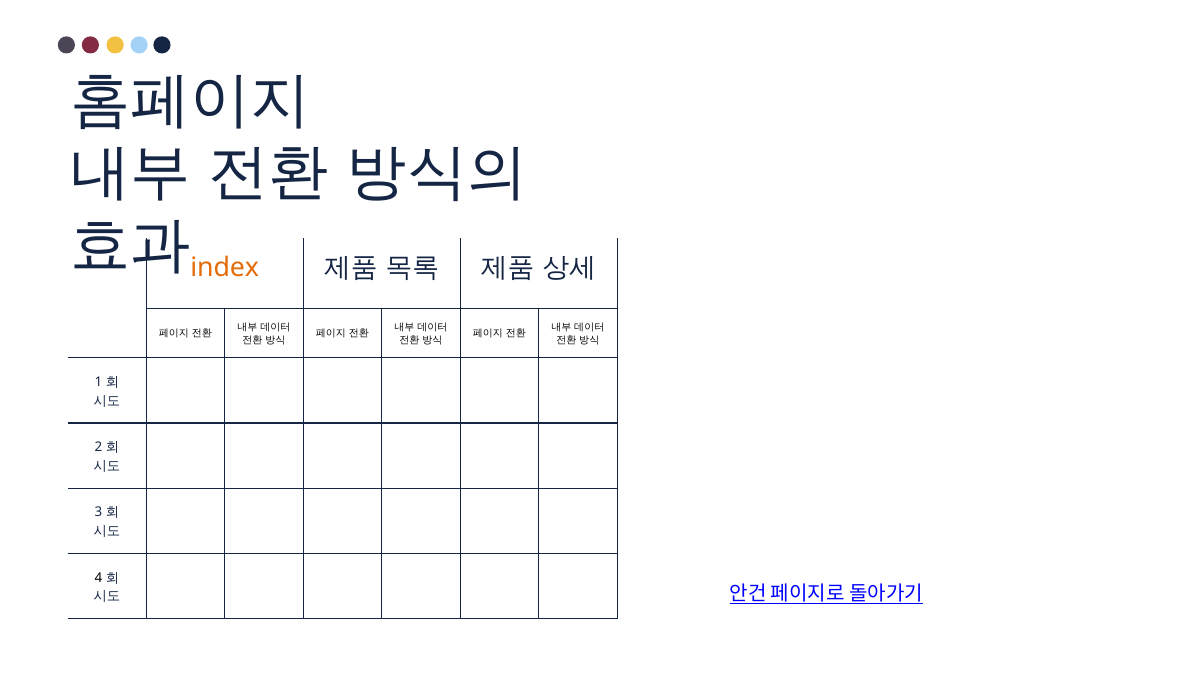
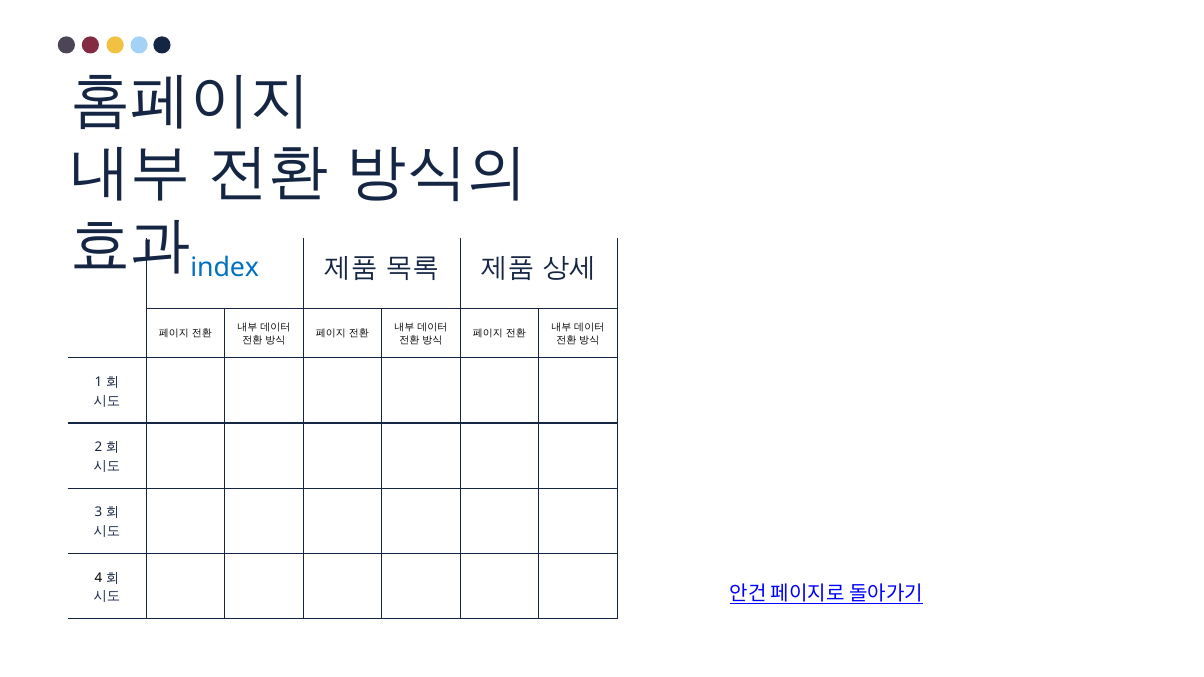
index colour: orange -> blue
